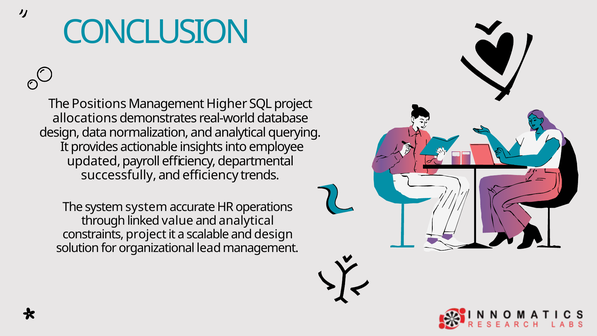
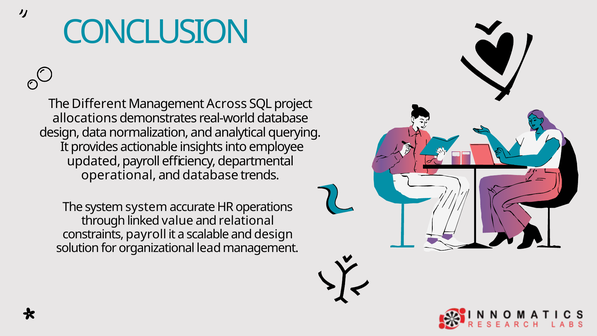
Positions: Positions -> Different
Higher: Higher -> Across
successfully: successfully -> operational
and efficiency: efficiency -> database
analytical at (246, 220): analytical -> relational
constraints project: project -> payroll
